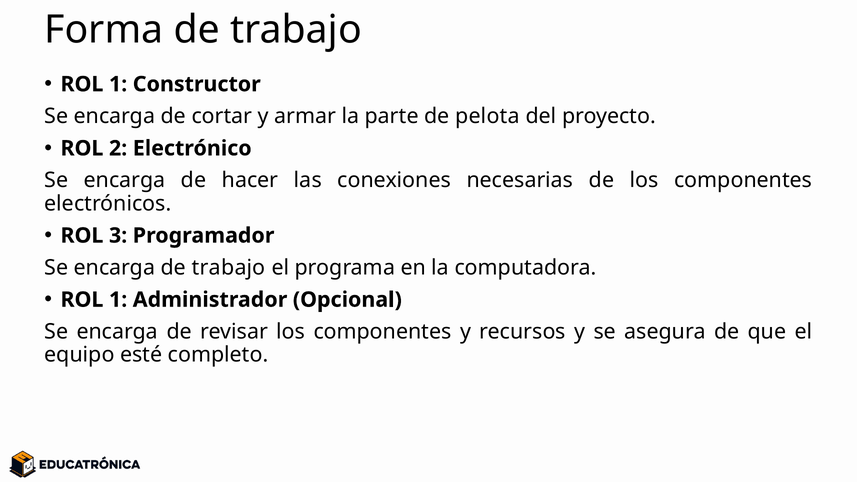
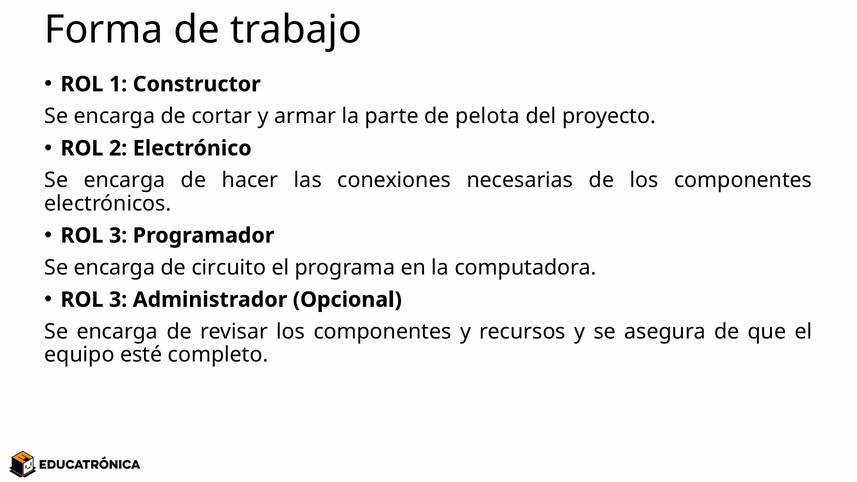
encarga de trabajo: trabajo -> circuito
1 at (118, 300): 1 -> 3
